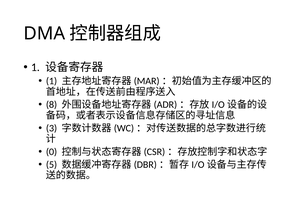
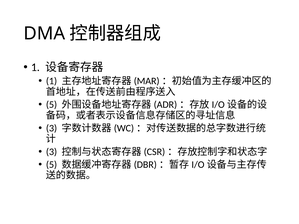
8 at (52, 105): 8 -> 5
0 at (52, 152): 0 -> 3
